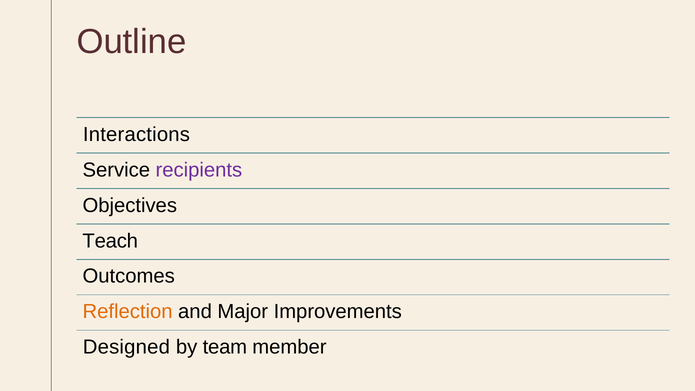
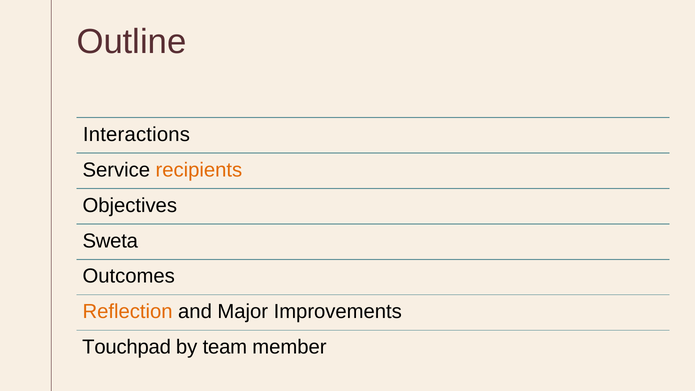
recipients colour: purple -> orange
Teach: Teach -> Sweta
Designed: Designed -> Touchpad
